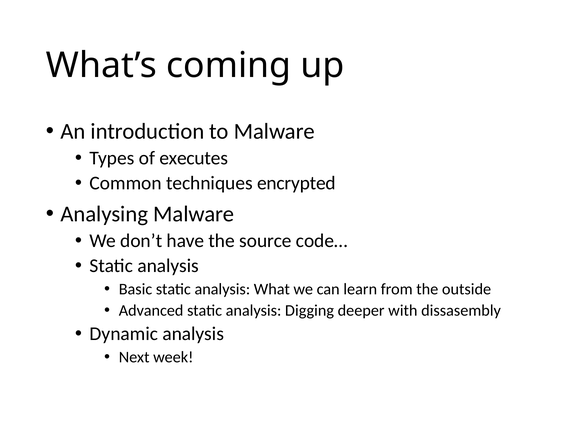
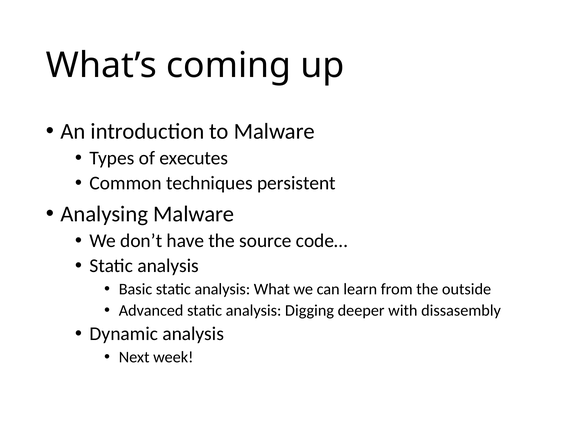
encrypted: encrypted -> persistent
